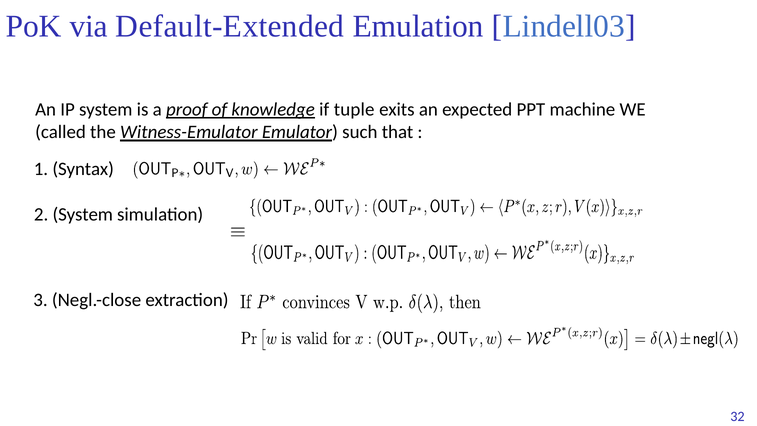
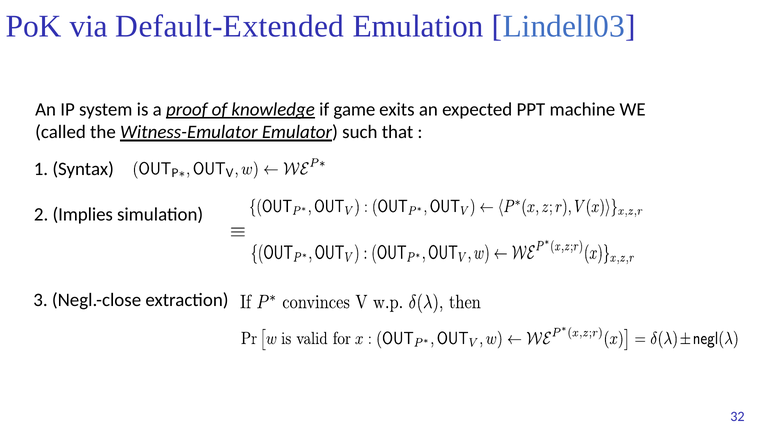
tuple: tuple -> game
2 System: System -> Implies
